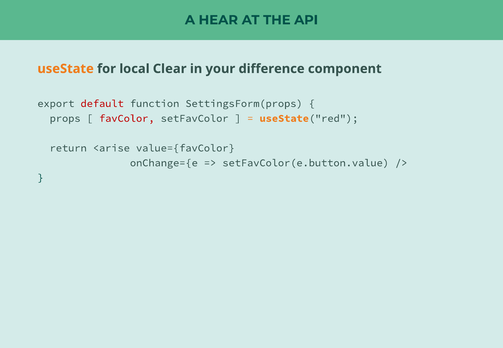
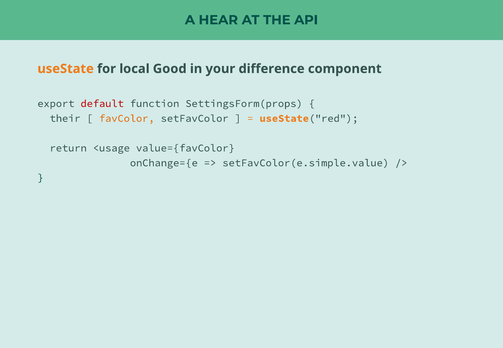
Clear: Clear -> Good
props: props -> their
favColor colour: red -> orange
<arise: <arise -> <usage
setFavColor(e.button.value: setFavColor(e.button.value -> setFavColor(e.simple.value
